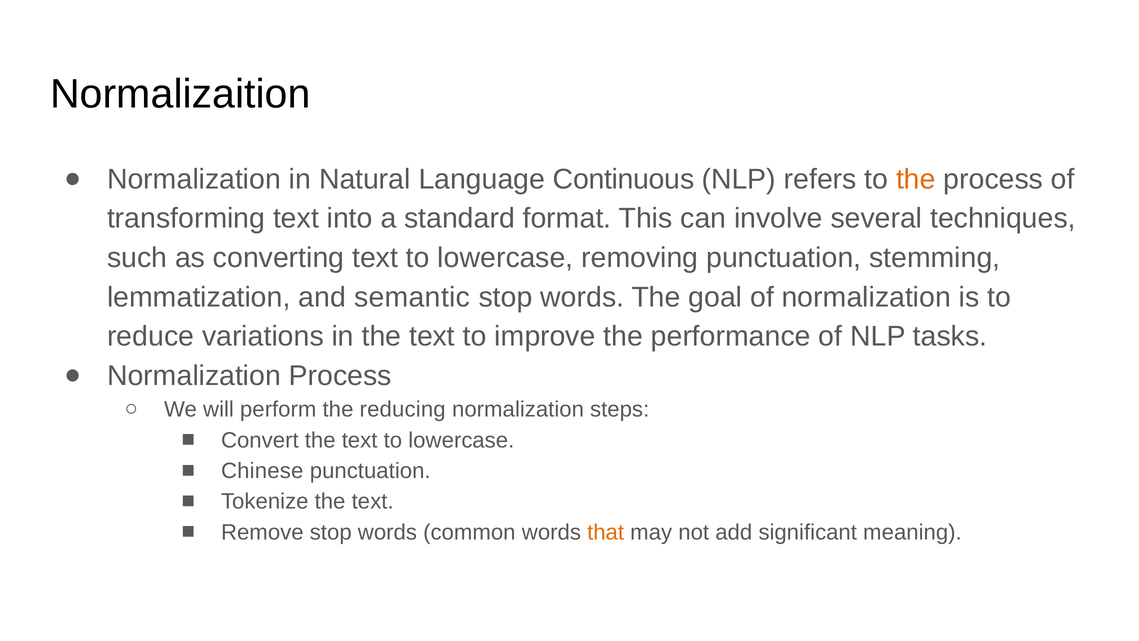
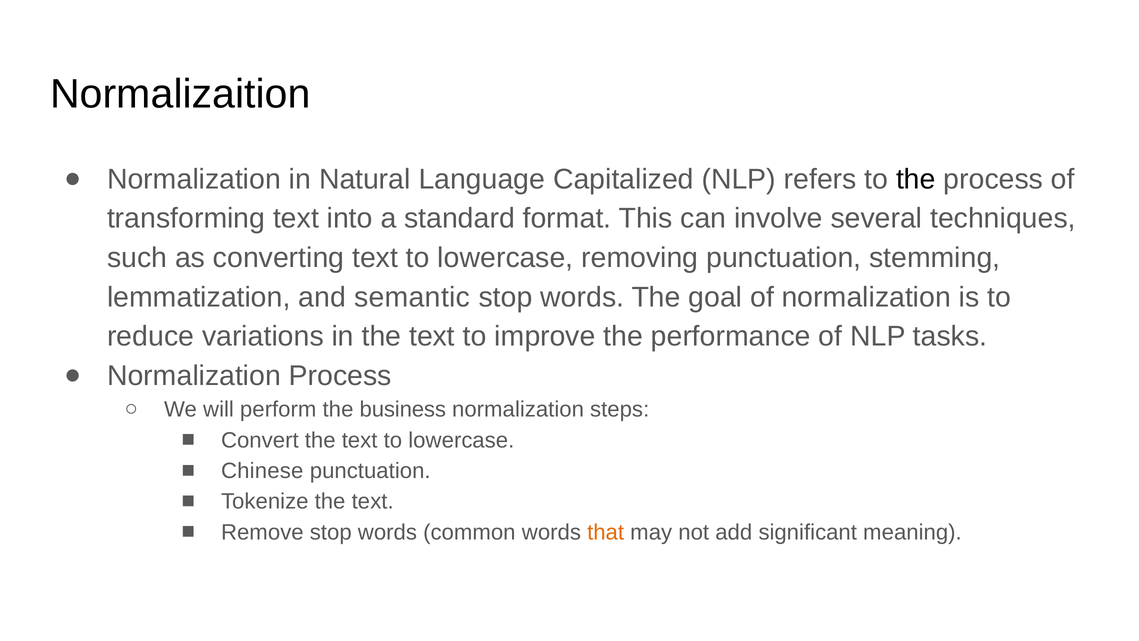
Continuous: Continuous -> Capitalized
the at (916, 179) colour: orange -> black
reducing: reducing -> business
